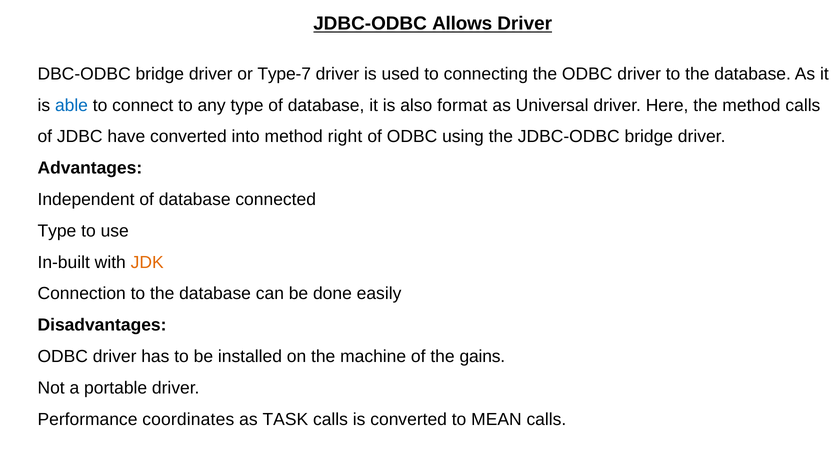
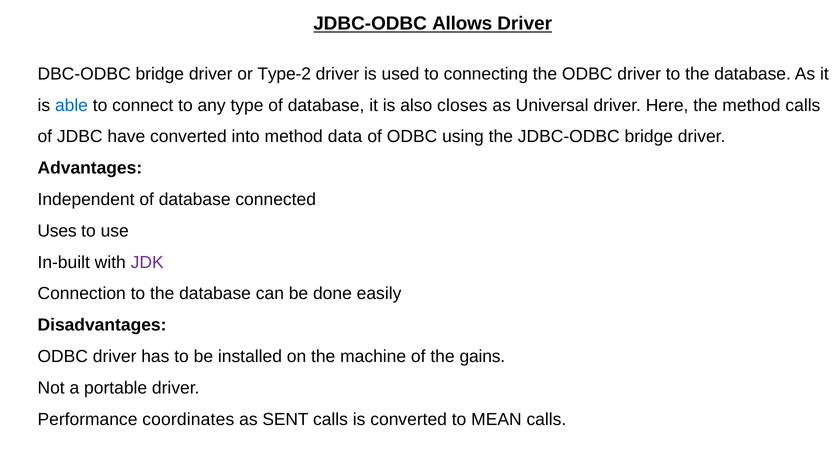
Type-7: Type-7 -> Type-2
format: format -> closes
right: right -> data
Type at (57, 231): Type -> Uses
JDK colour: orange -> purple
TASK: TASK -> SENT
